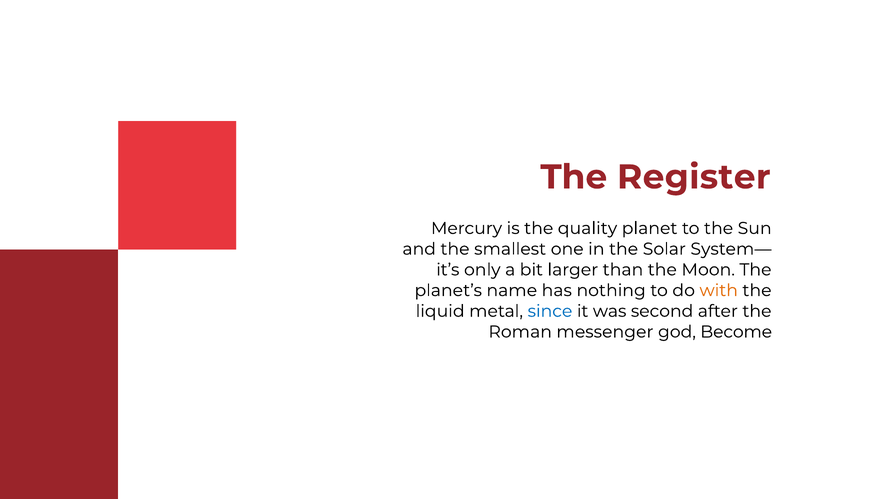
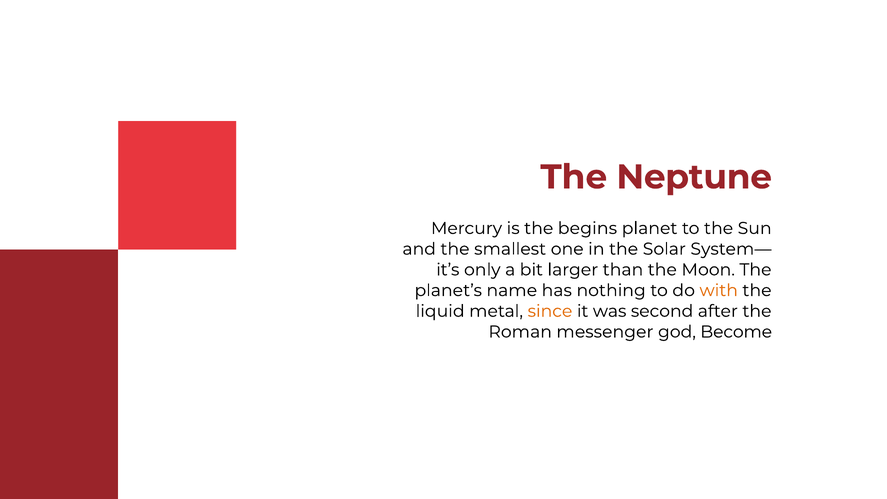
Register: Register -> Neptune
quality: quality -> begins
since colour: blue -> orange
